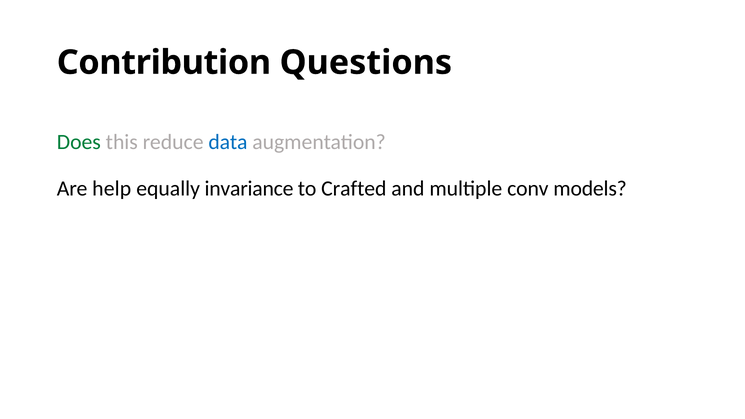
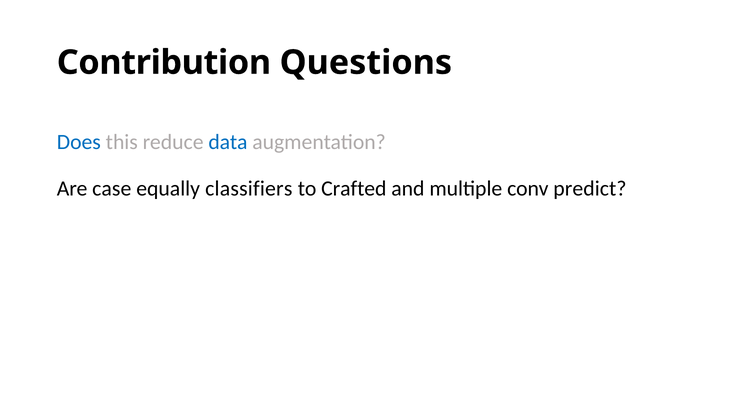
Does colour: green -> blue
help: help -> case
invariance: invariance -> classifiers
models: models -> predict
